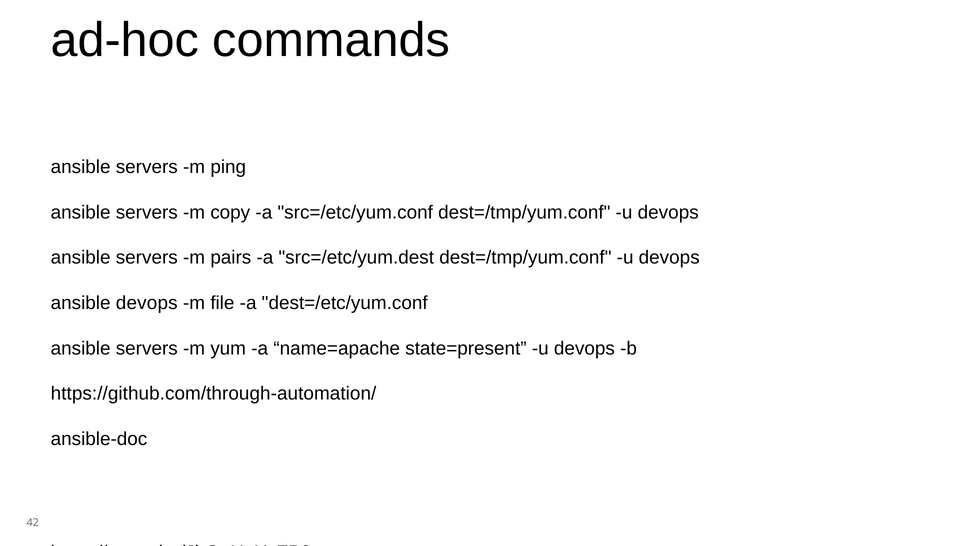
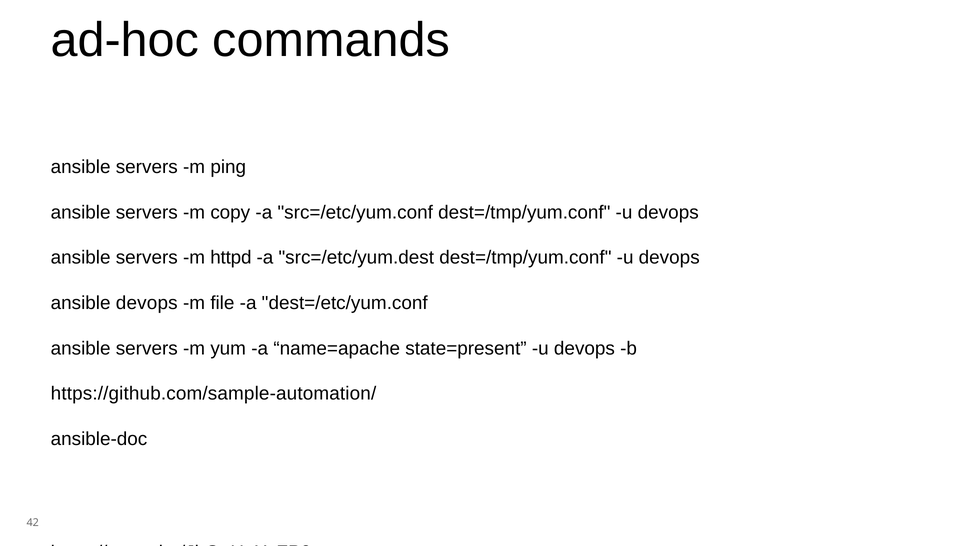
pairs: pairs -> httpd
https://github.com/through-automation/: https://github.com/through-automation/ -> https://github.com/sample-automation/
